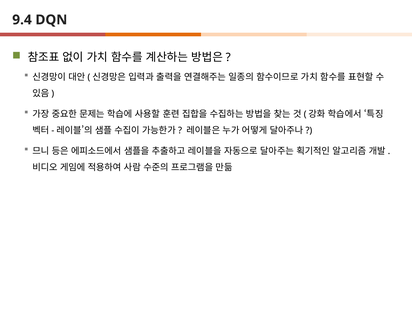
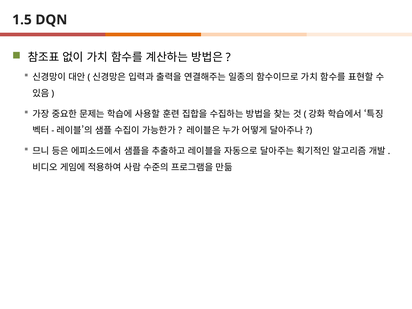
9.4: 9.4 -> 1.5
